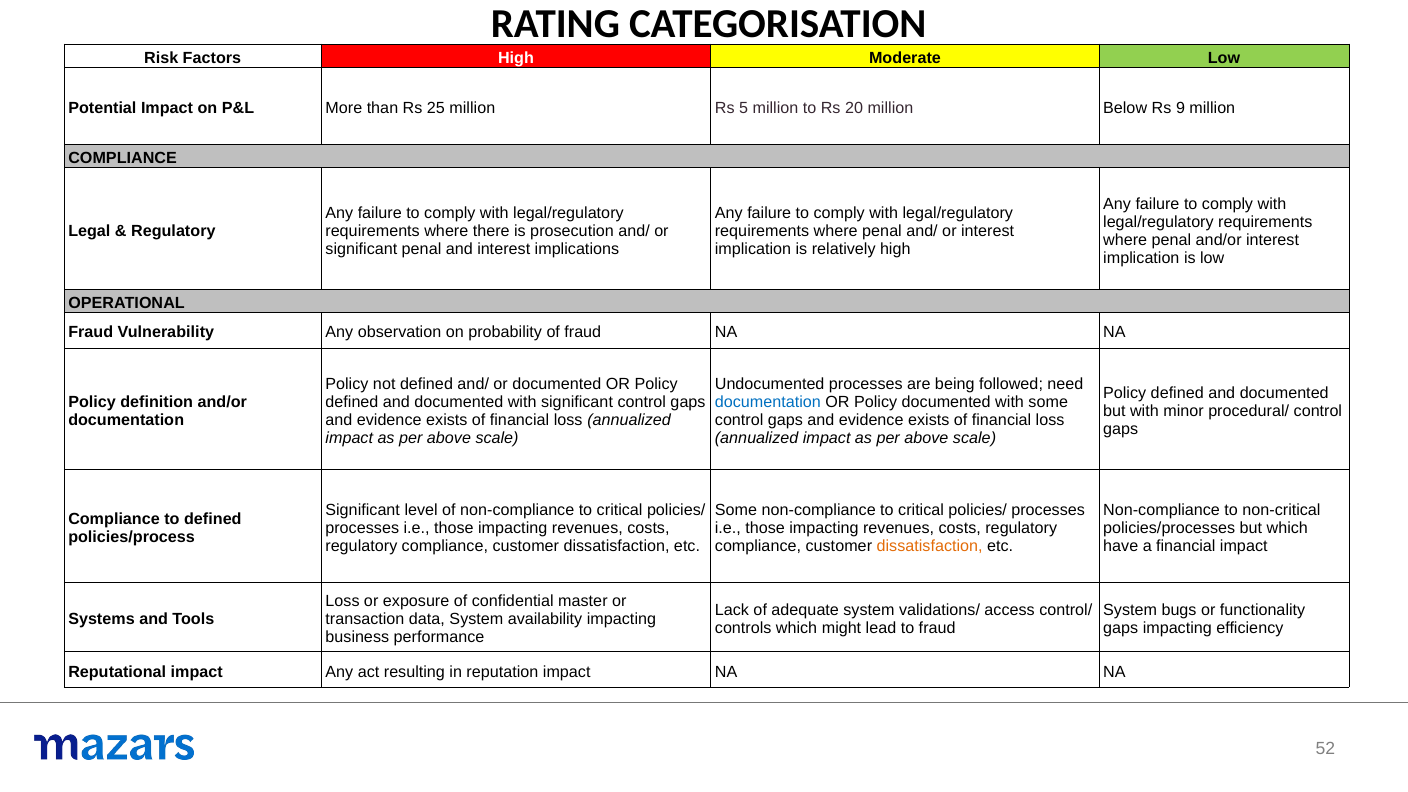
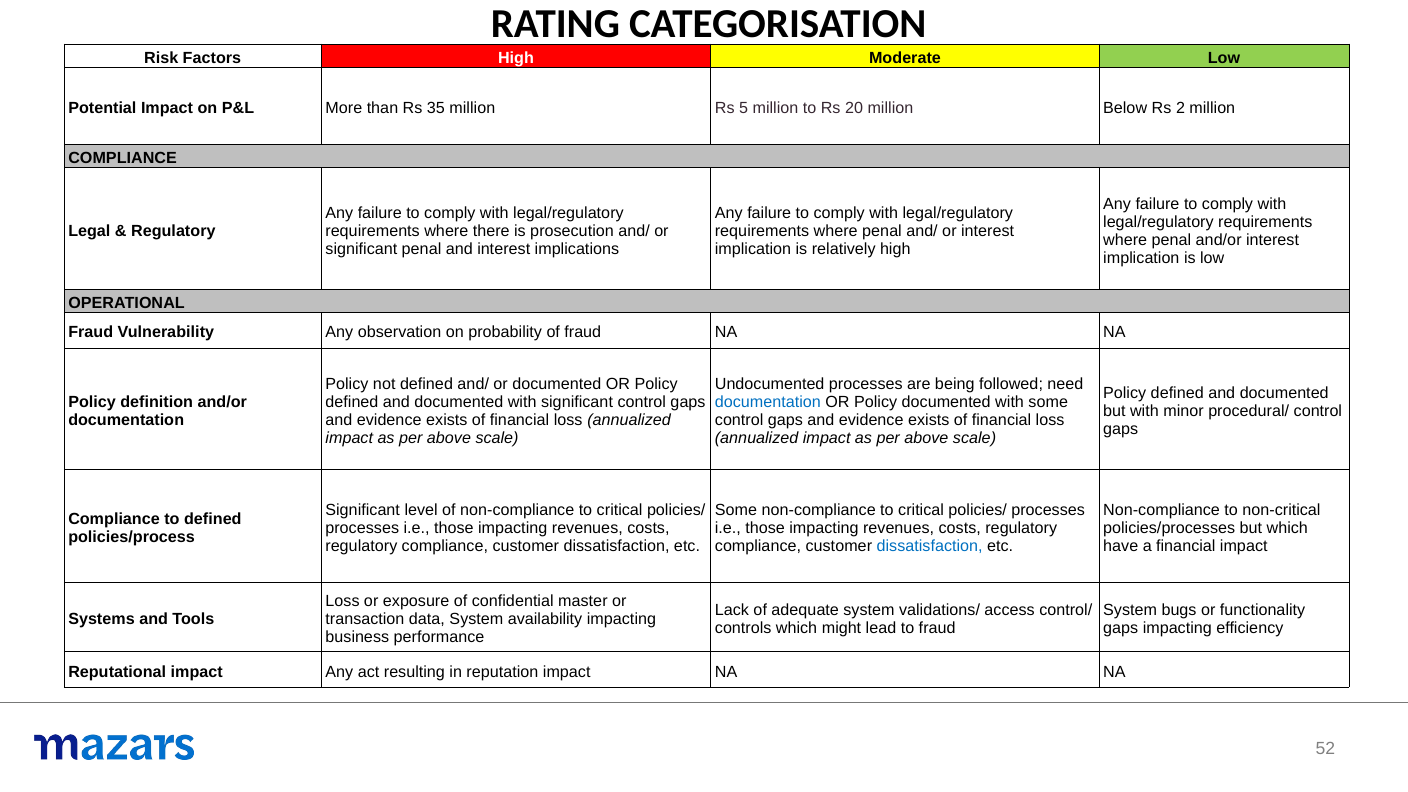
25: 25 -> 35
9: 9 -> 2
dissatisfaction at (930, 546) colour: orange -> blue
